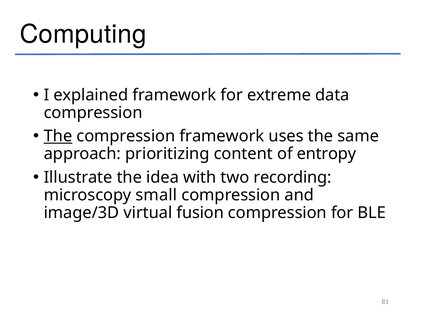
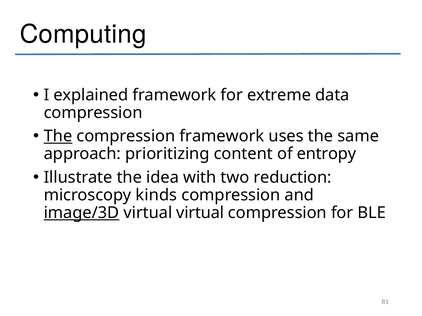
recording: recording -> reduction
small: small -> kinds
image/3D underline: none -> present
virtual fusion: fusion -> virtual
